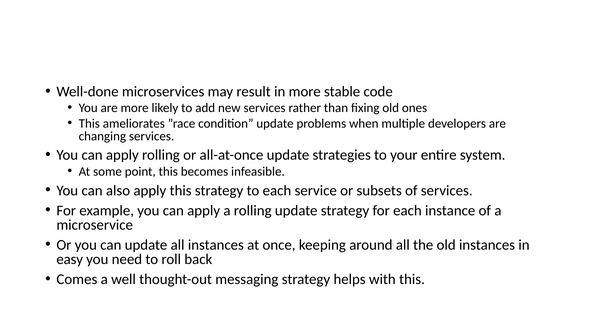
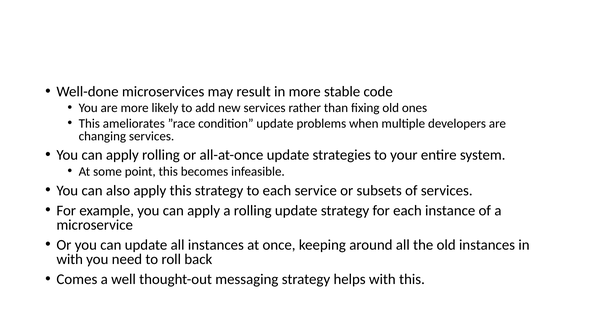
easy at (70, 259): easy -> with
